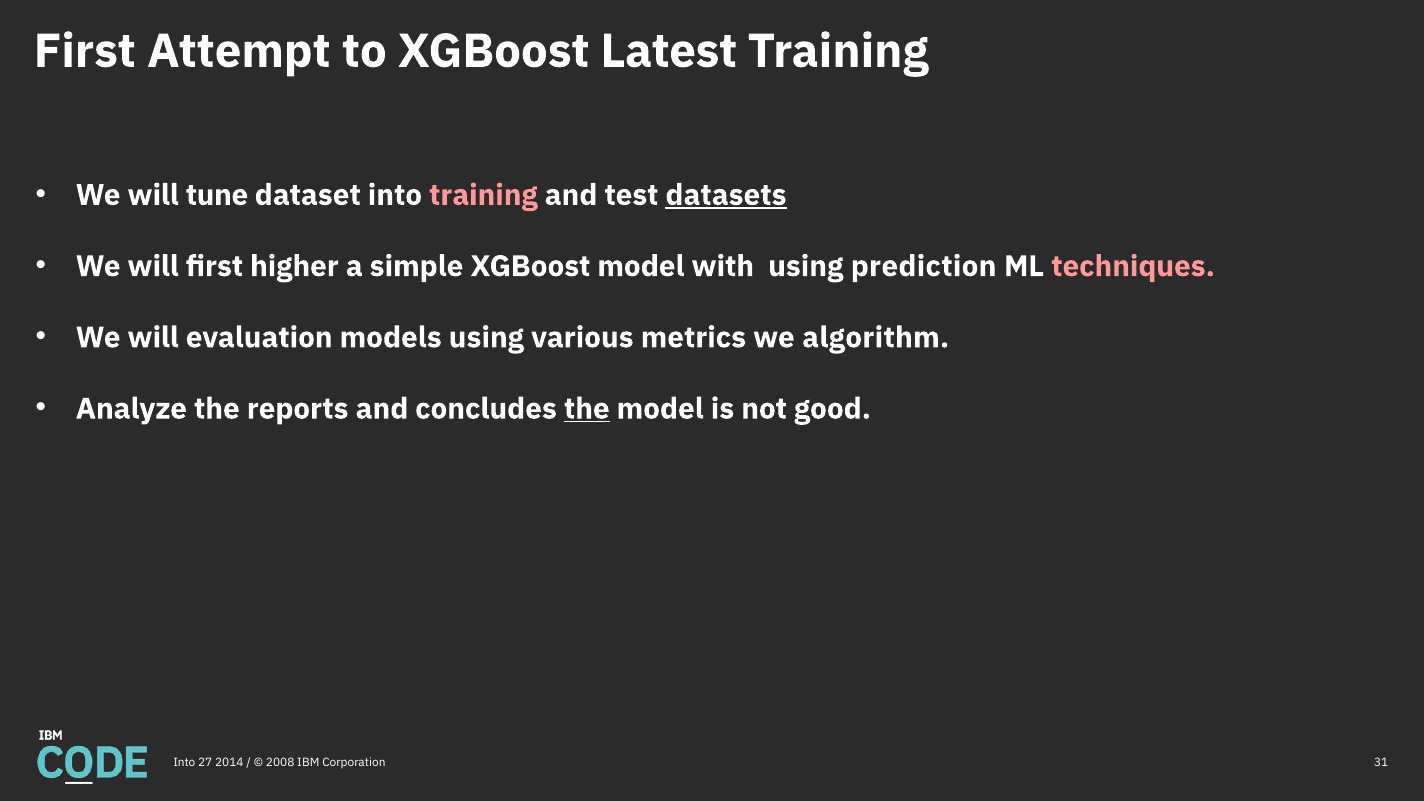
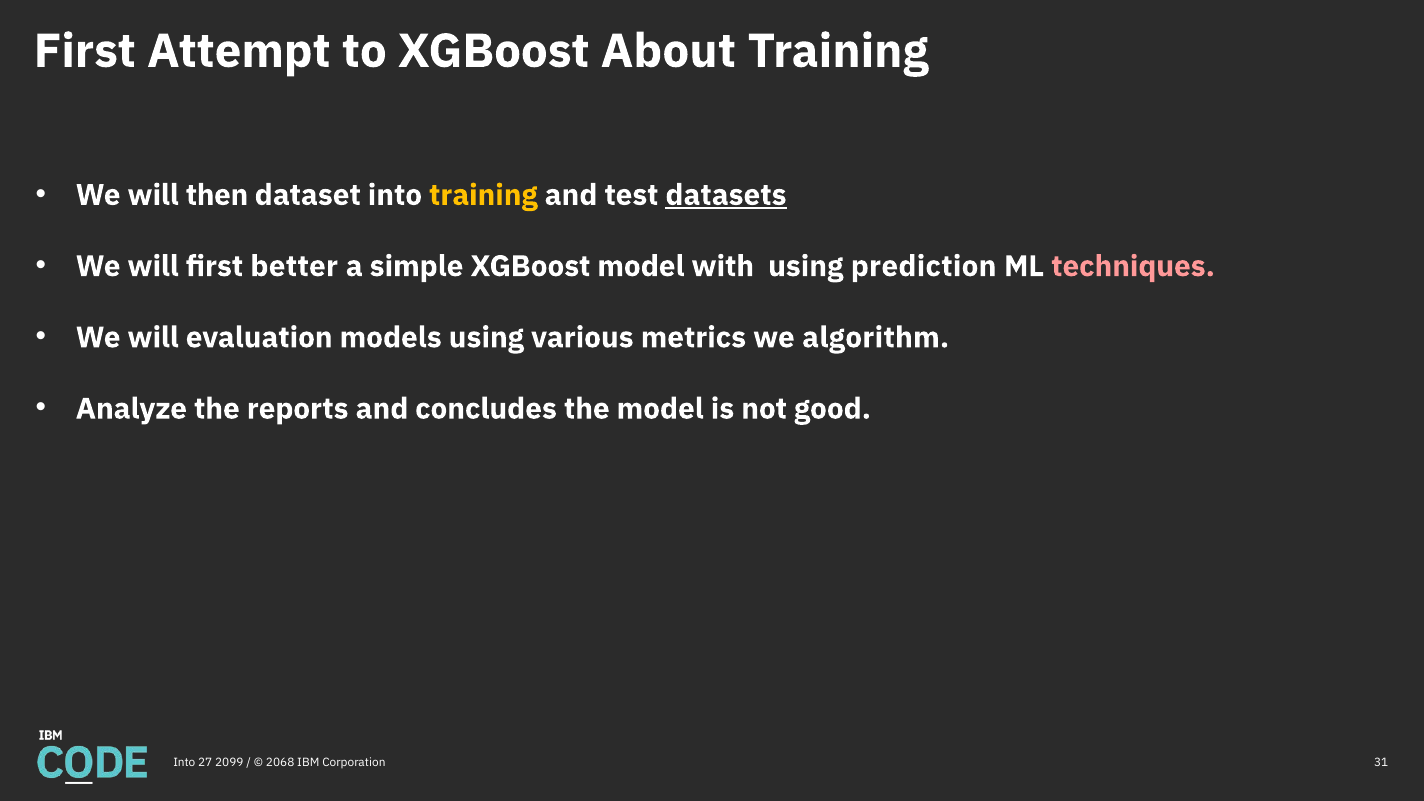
Latest: Latest -> About
tune: tune -> then
training at (483, 195) colour: pink -> yellow
higher: higher -> better
the at (587, 409) underline: present -> none
2014: 2014 -> 2099
2008: 2008 -> 2068
